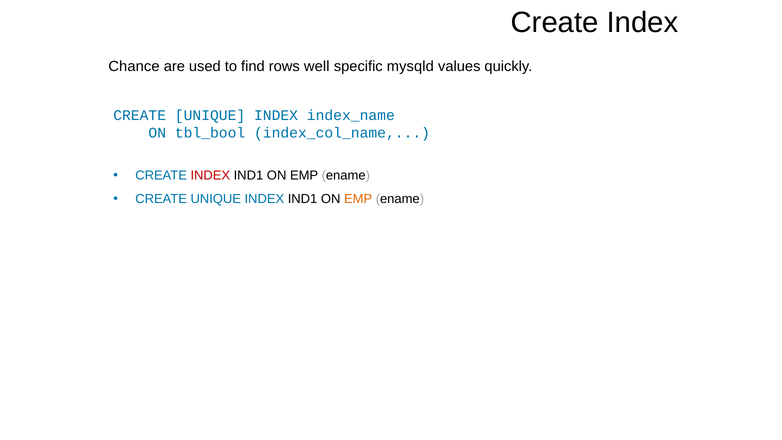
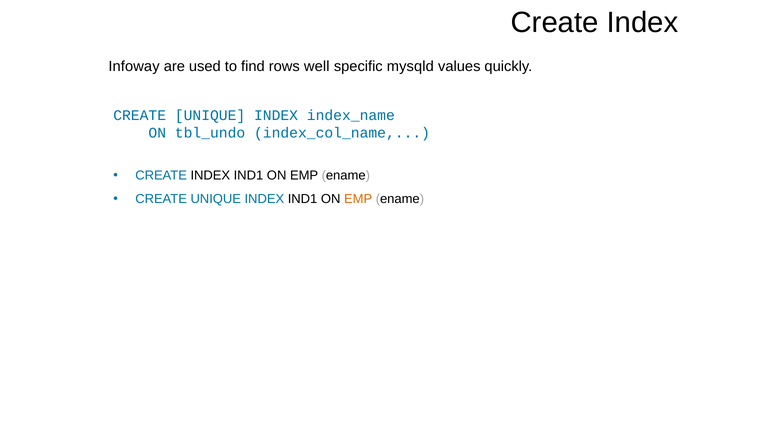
Chance: Chance -> Infoway
tbl_bool: tbl_bool -> tbl_undo
INDEX at (210, 176) colour: red -> black
